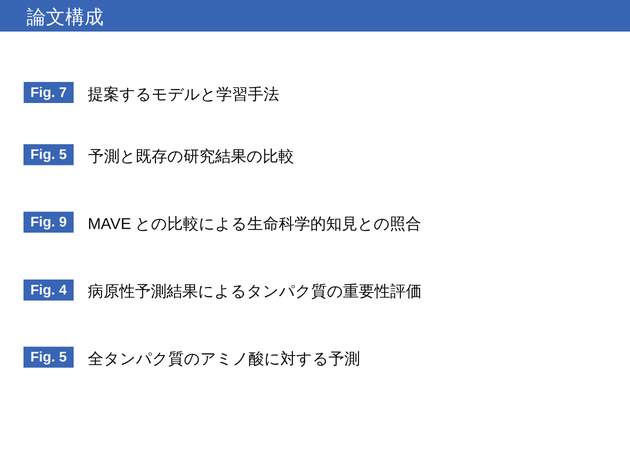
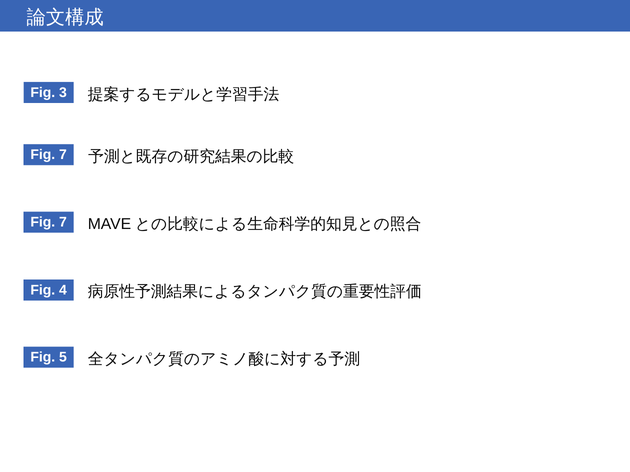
7: 7 -> 3
5 at (63, 155): 5 -> 7
9 at (63, 222): 9 -> 7
